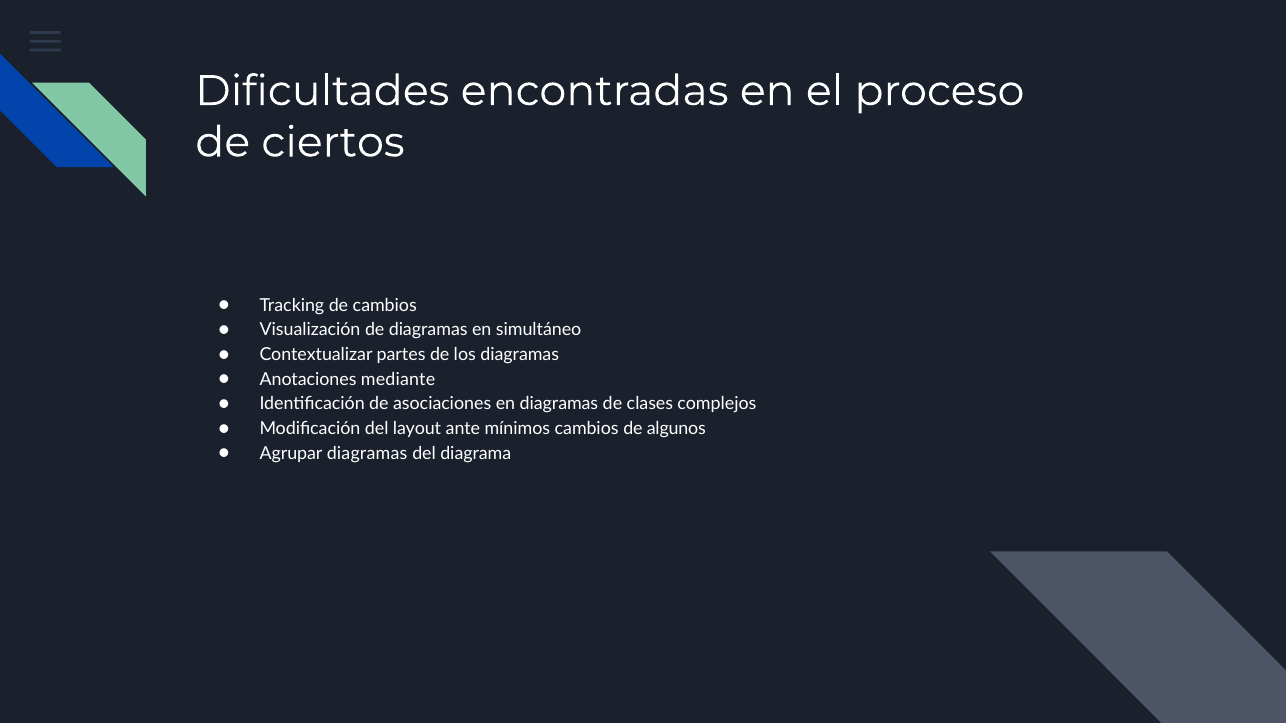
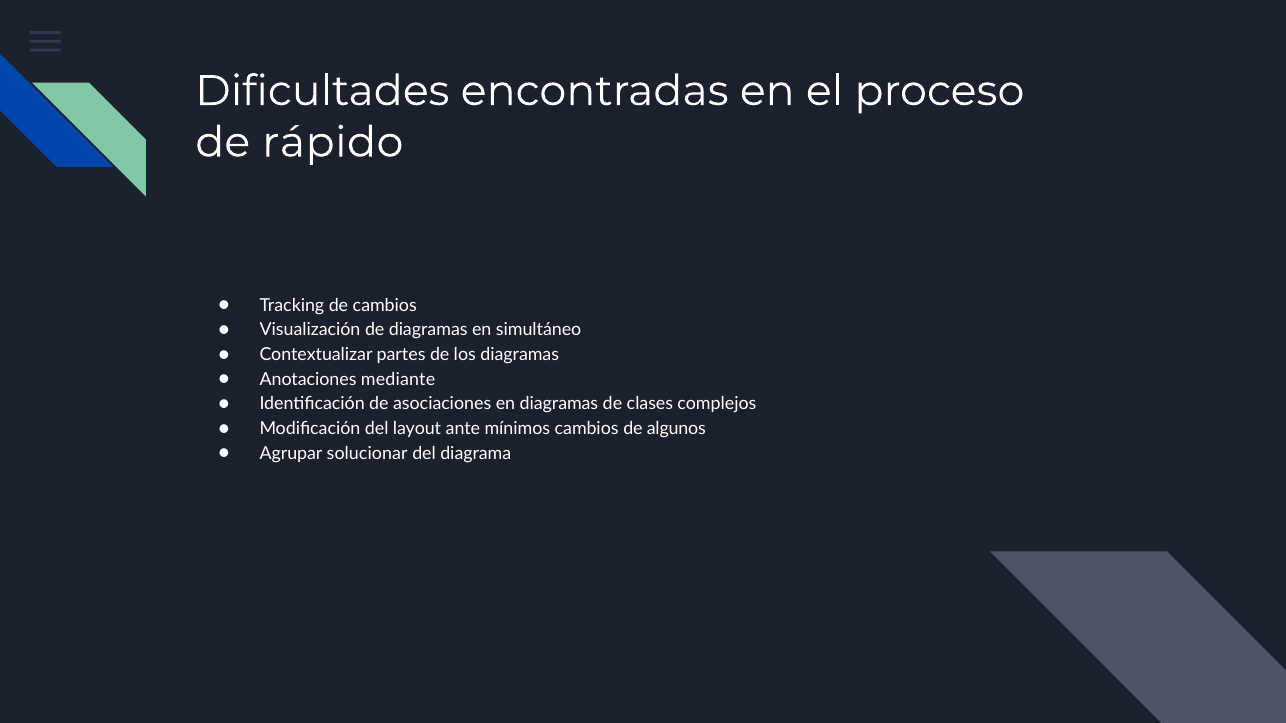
ciertos: ciertos -> rápido
Agrupar diagramas: diagramas -> solucionar
